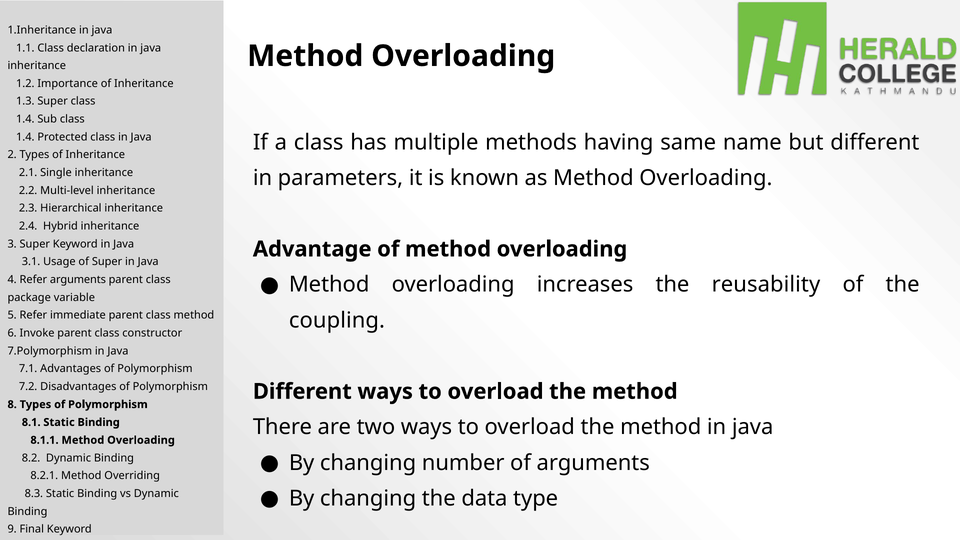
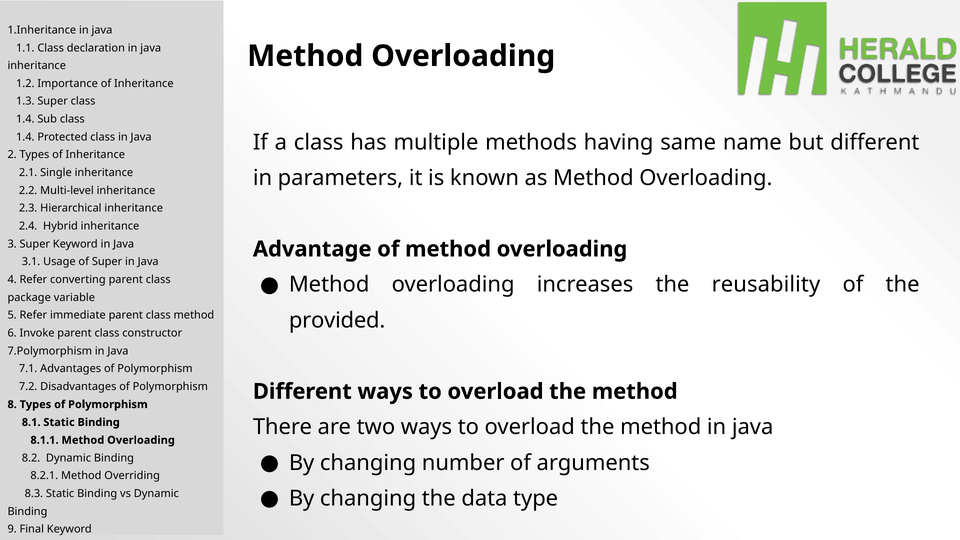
Refer arguments: arguments -> converting
coupling: coupling -> provided
